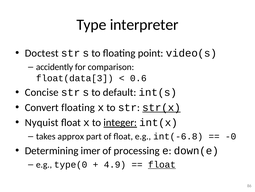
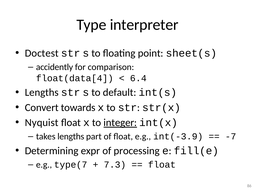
video(s: video(s -> sheet(s
float(data[3: float(data[3 -> float(data[4
0.6: 0.6 -> 6.4
Concise at (42, 92): Concise -> Lengths
Convert floating: floating -> towards
str(x underline: present -> none
takes approx: approx -> lengths
int(-6.8: int(-6.8 -> int(-3.9
-0: -0 -> -7
imer: imer -> expr
down(e: down(e -> fill(e
type(0: type(0 -> type(7
4.9: 4.9 -> 7.3
float at (162, 164) underline: present -> none
